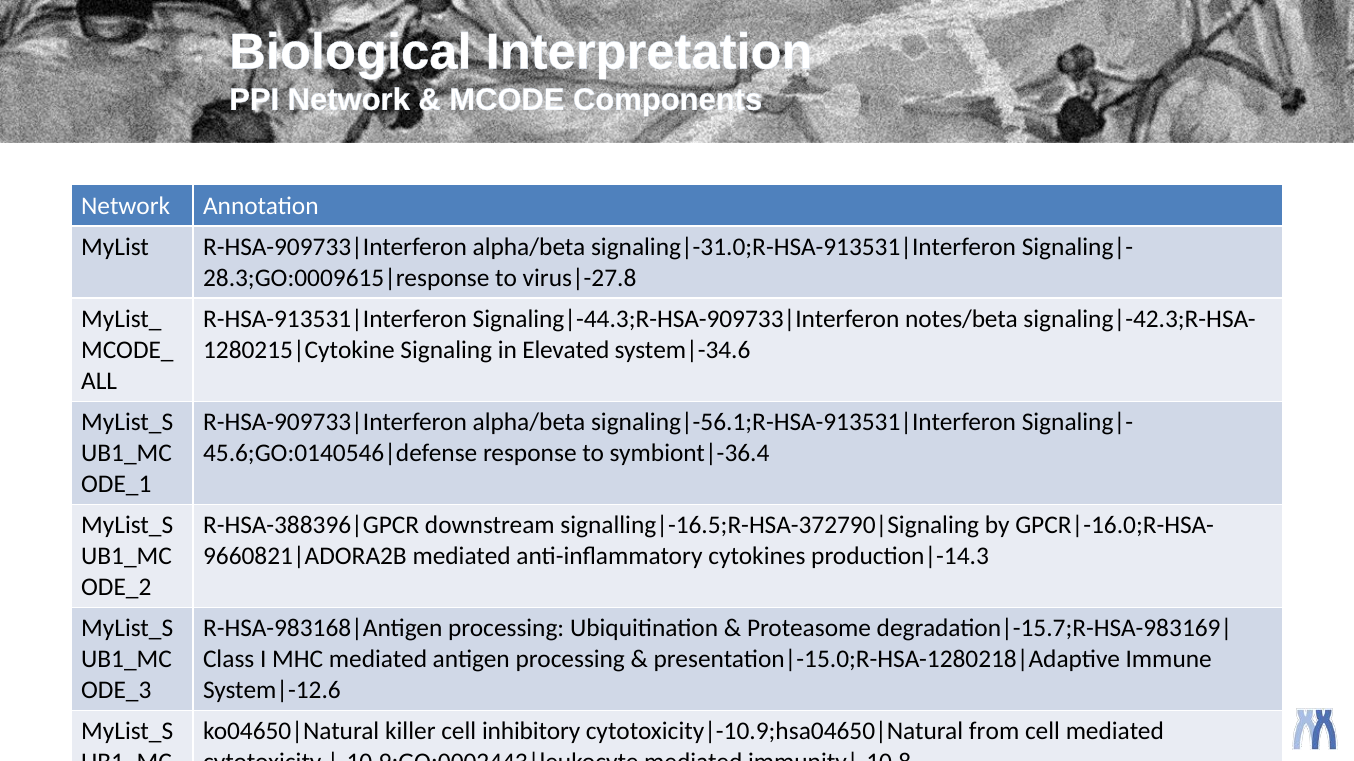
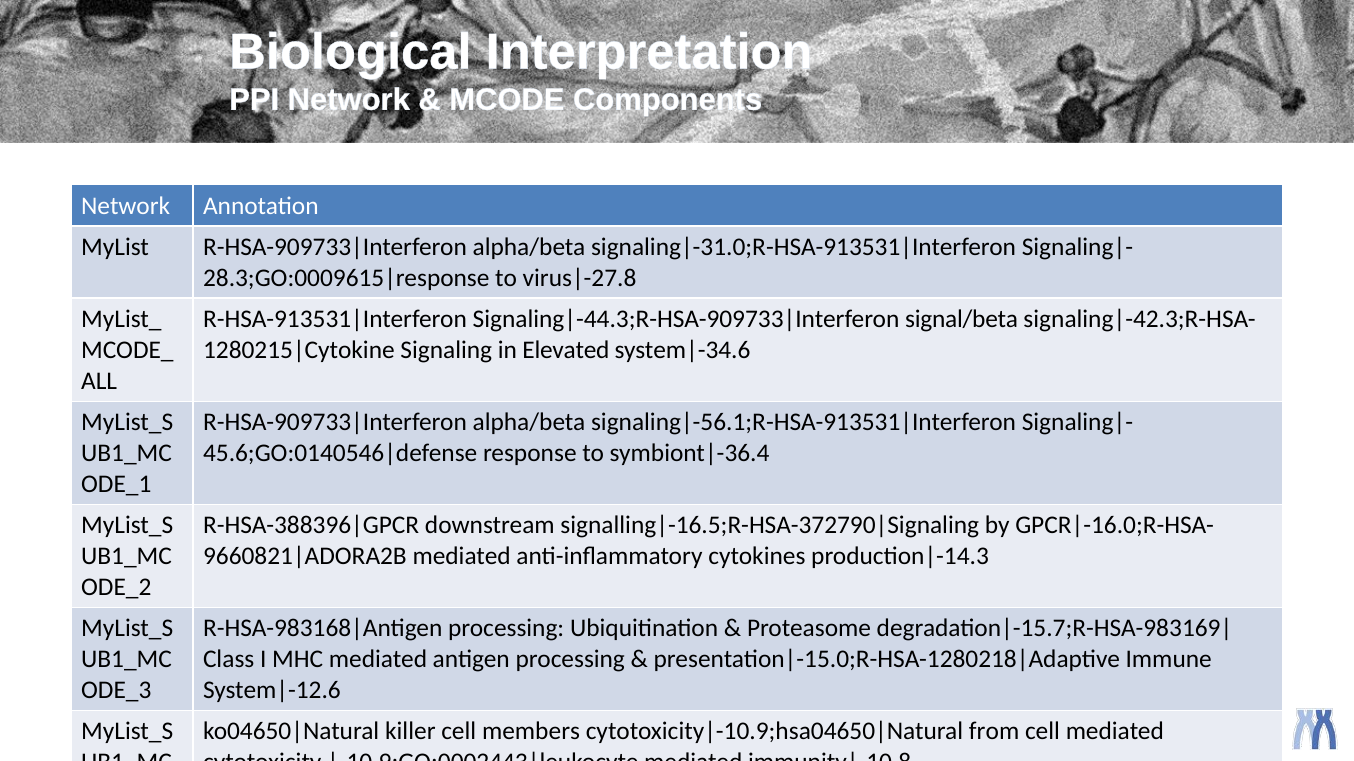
notes/beta: notes/beta -> signal/beta
cell inhibitory: inhibitory -> members
